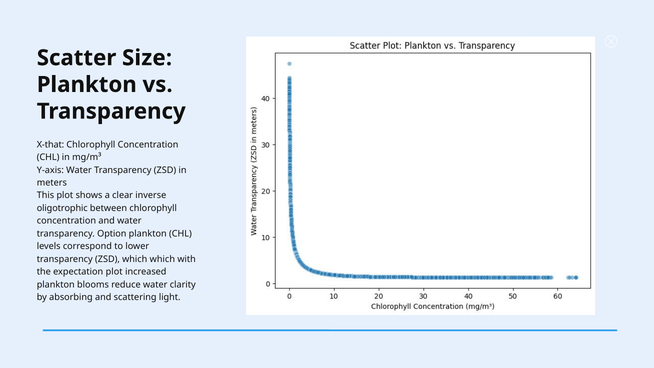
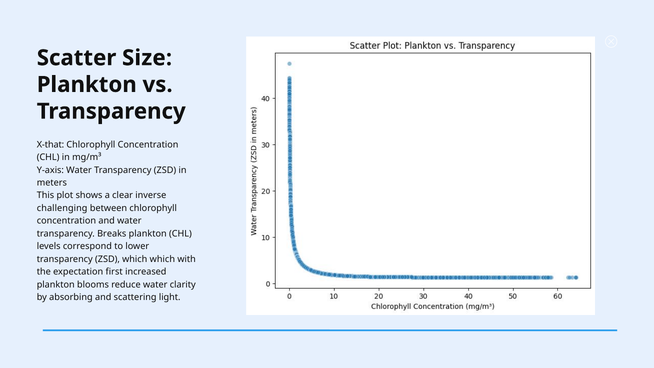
oligotrophic: oligotrophic -> challenging
Option: Option -> Breaks
expectation plot: plot -> first
